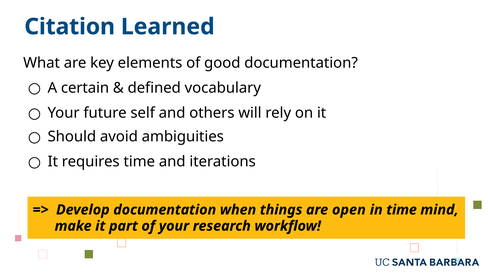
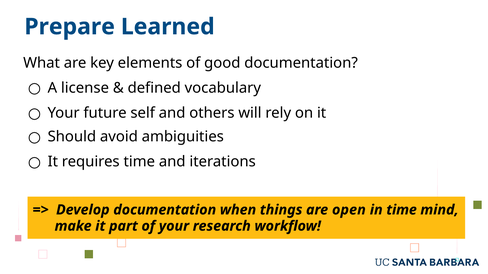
Citation: Citation -> Prepare
certain: certain -> license
